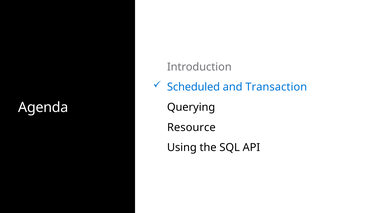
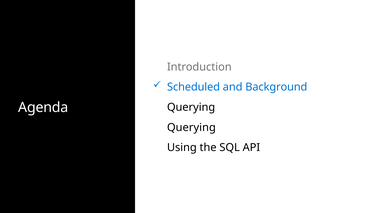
Transaction: Transaction -> Background
Resource at (191, 127): Resource -> Querying
